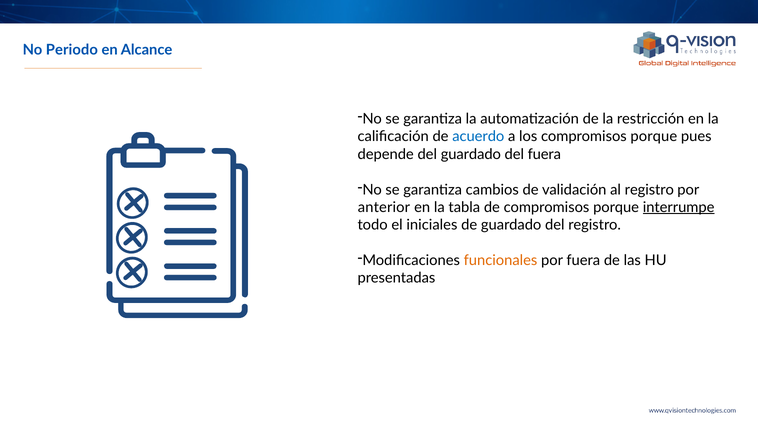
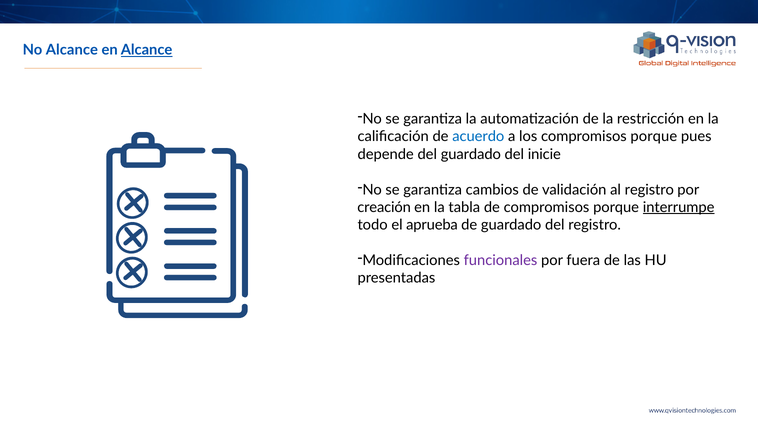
No Periodo: Periodo -> Alcance
Alcance at (147, 50) underline: none -> present
del fuera: fuera -> inicie
anterior: anterior -> creación
iniciales: iniciales -> aprueba
funcionales colour: orange -> purple
